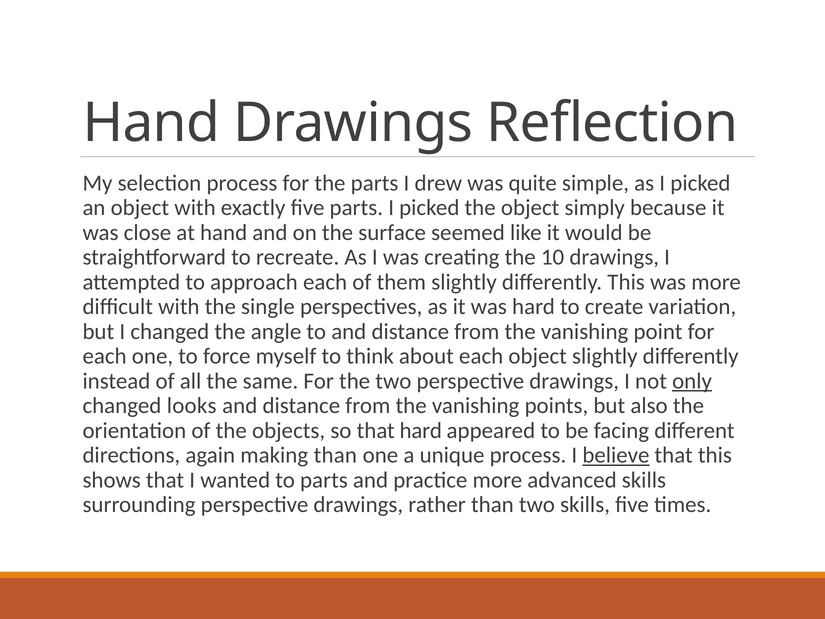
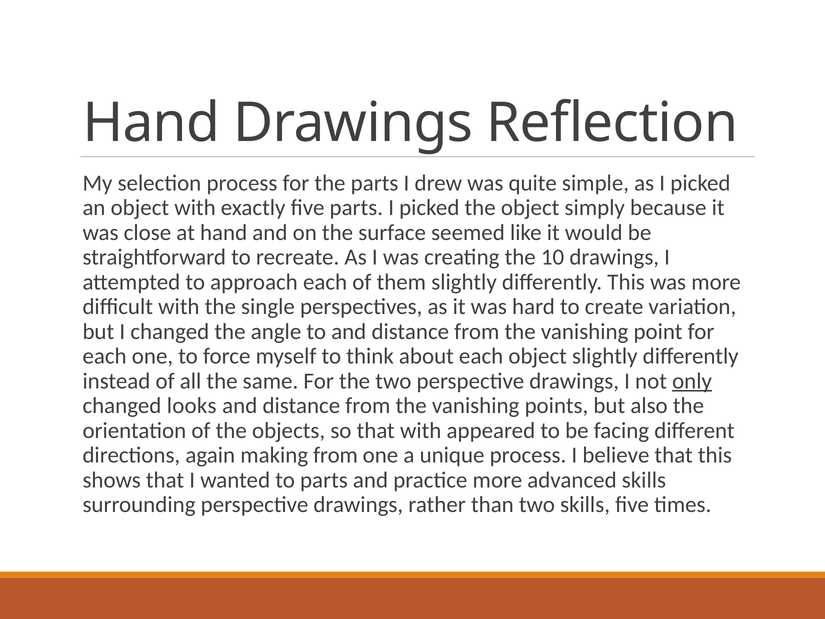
that hard: hard -> with
making than: than -> from
believe underline: present -> none
